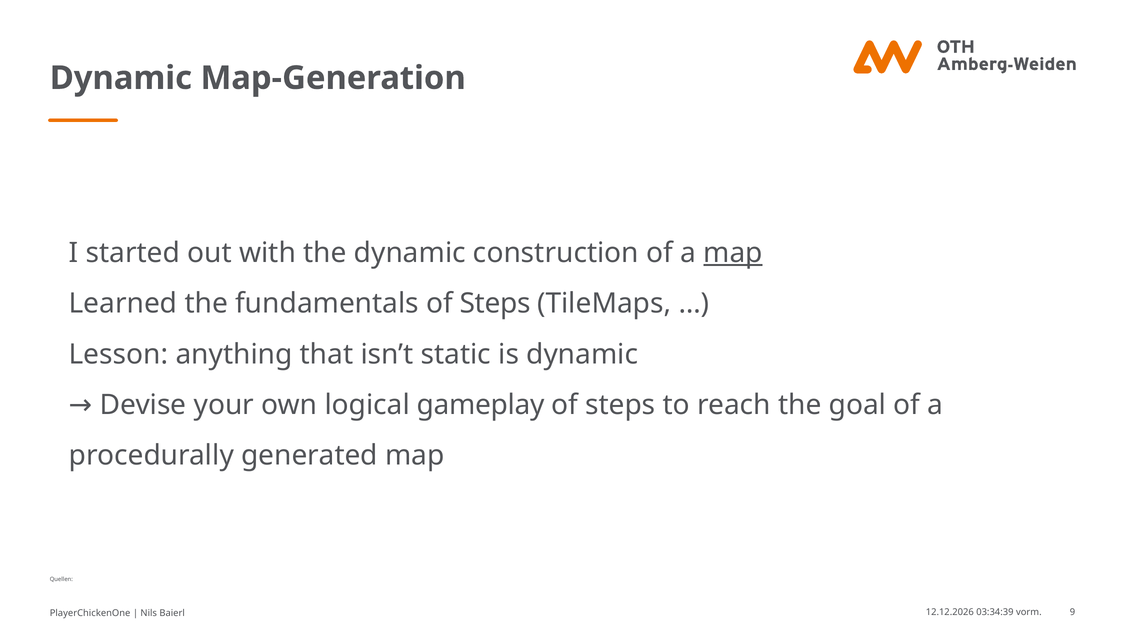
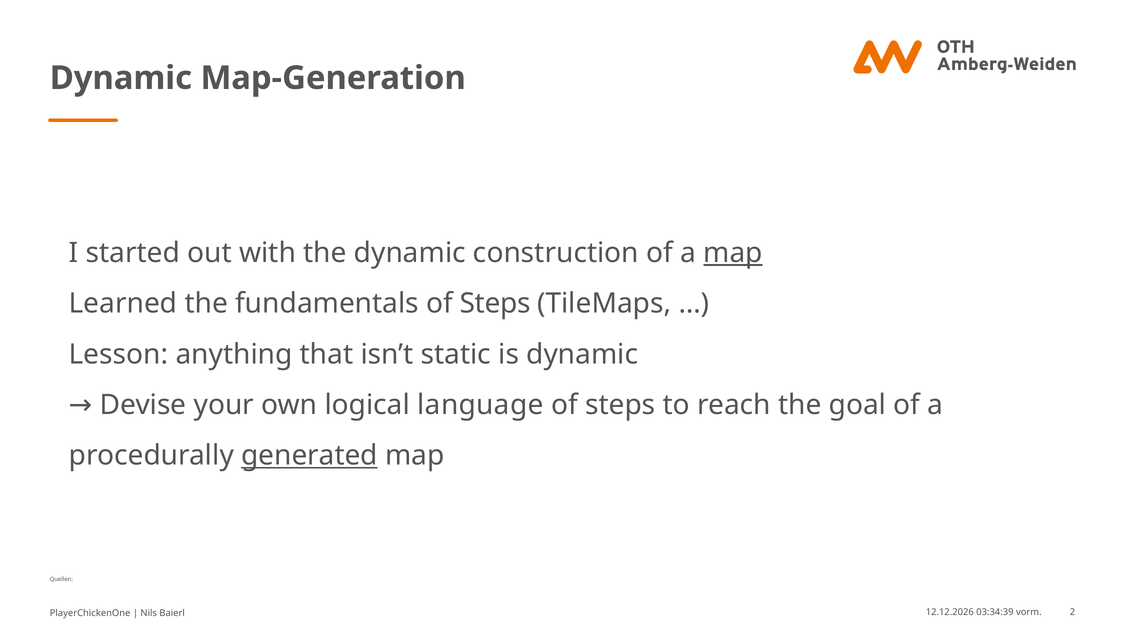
gameplay: gameplay -> language
generated underline: none -> present
9: 9 -> 2
